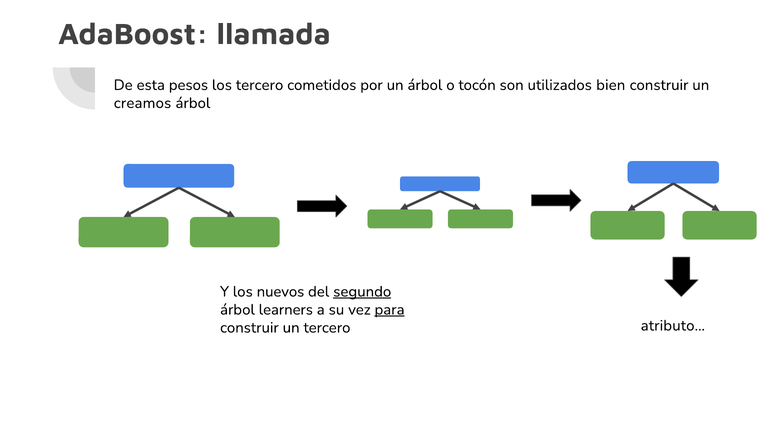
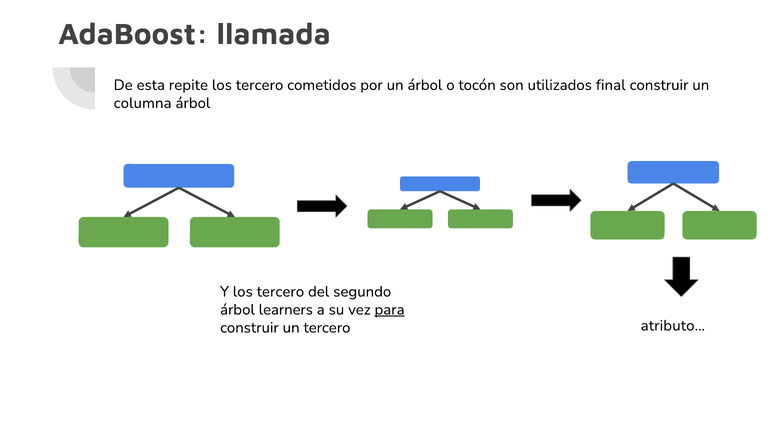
pesos: pesos -> repite
bien: bien -> final
creamos: creamos -> columna
Y los nuevos: nuevos -> tercero
segundo underline: present -> none
